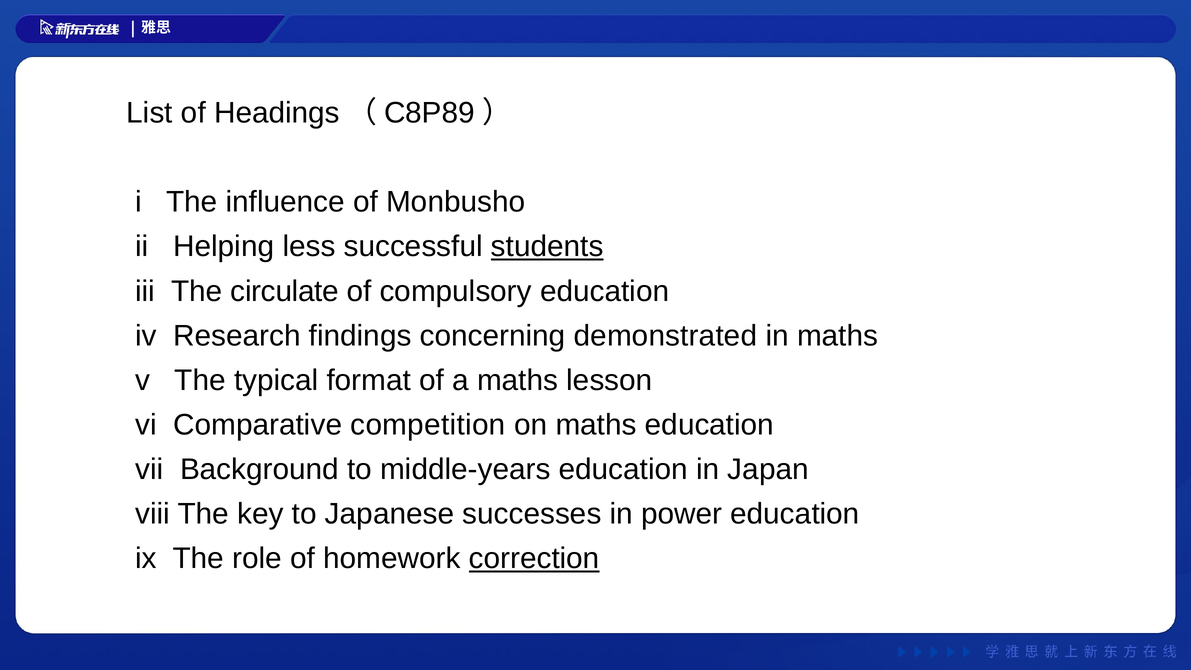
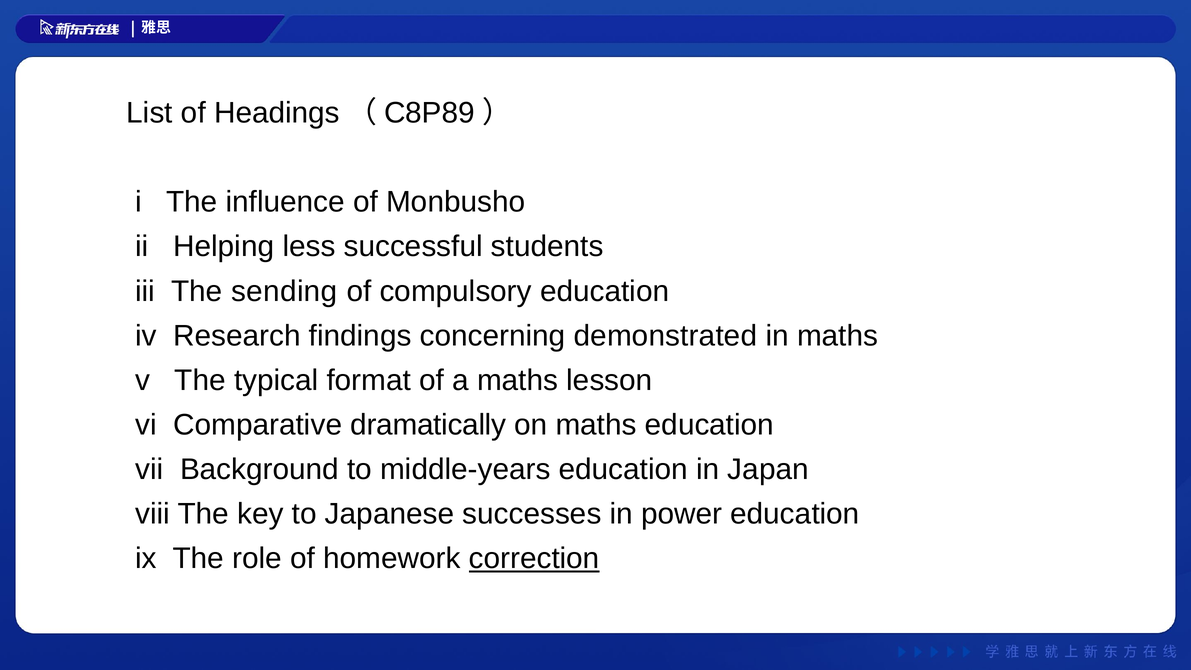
students underline: present -> none
circulate: circulate -> sending
competition: competition -> dramatically
